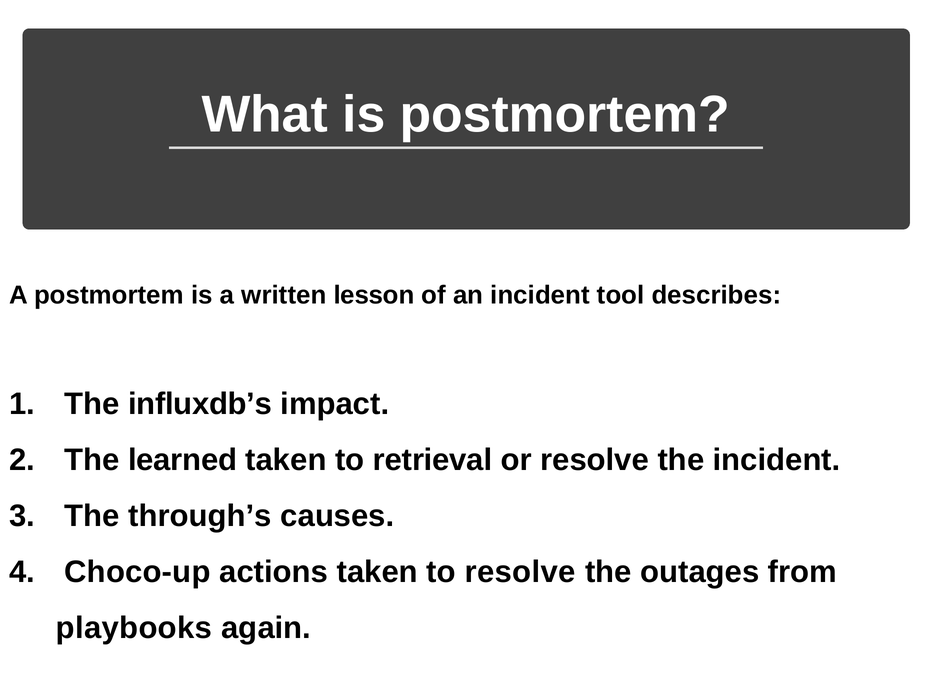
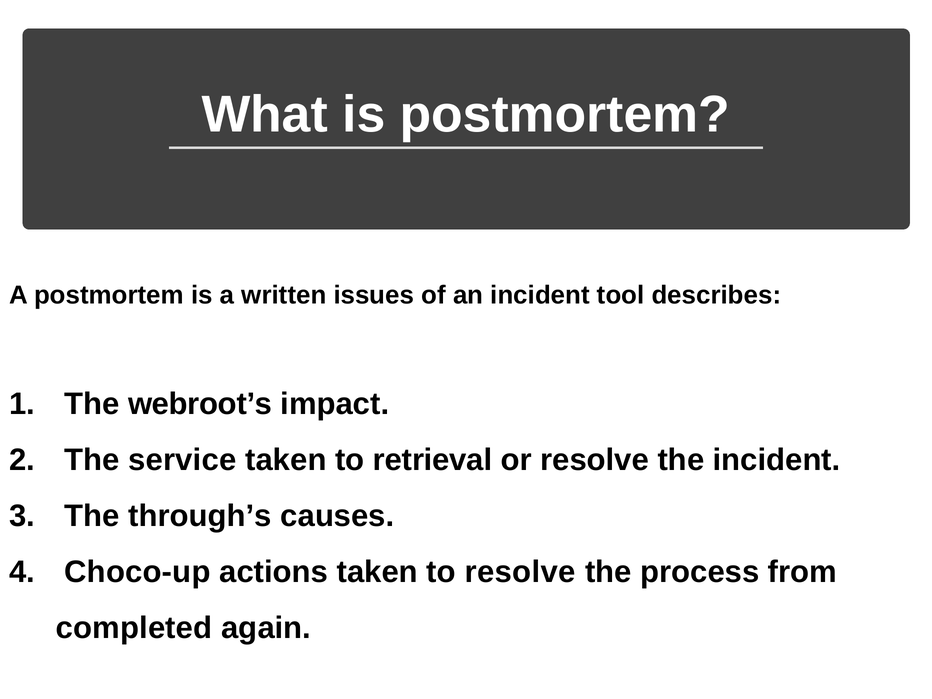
lesson: lesson -> issues
influxdb’s: influxdb’s -> webroot’s
learned: learned -> service
outages: outages -> process
playbooks: playbooks -> completed
